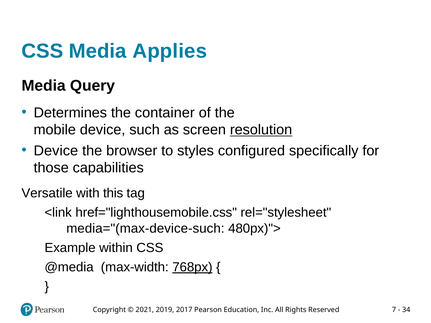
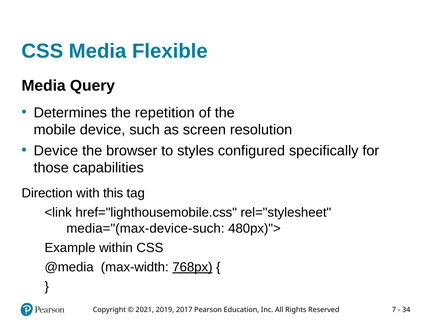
Applies: Applies -> Flexible
container: container -> repetition
resolution underline: present -> none
Versatile: Versatile -> Direction
